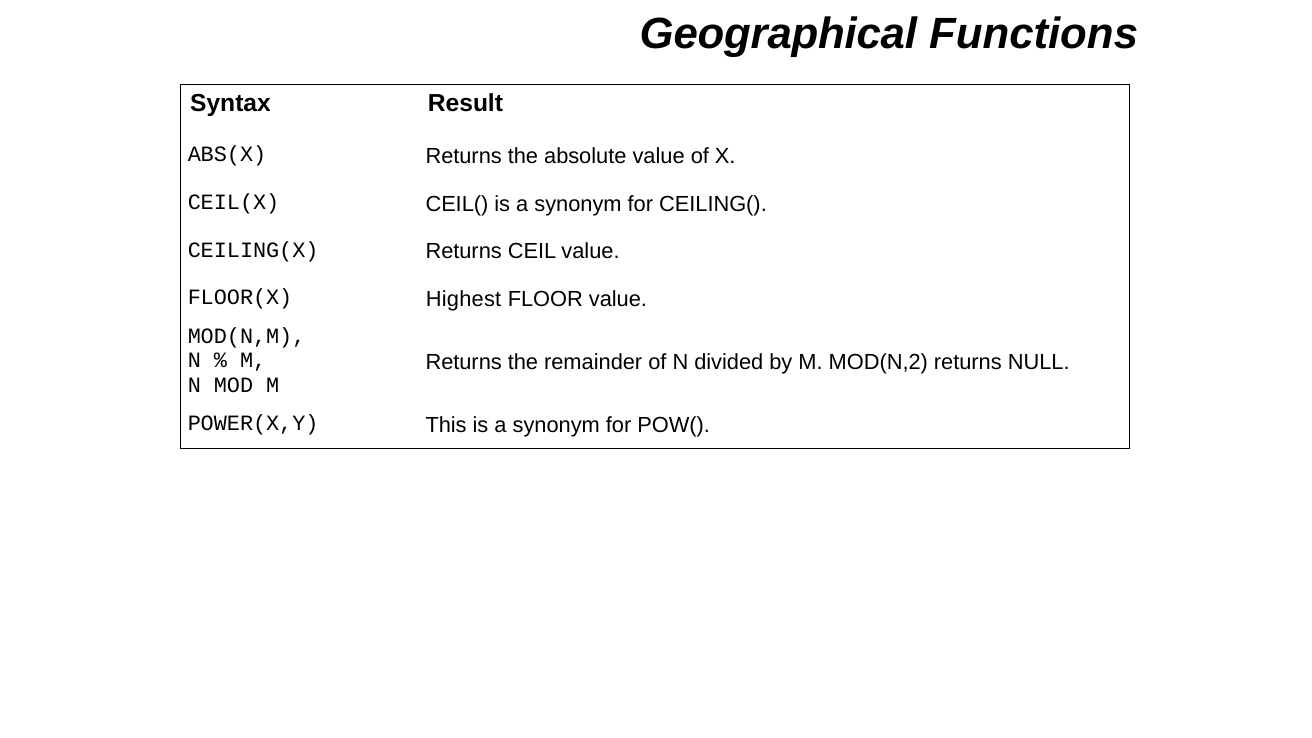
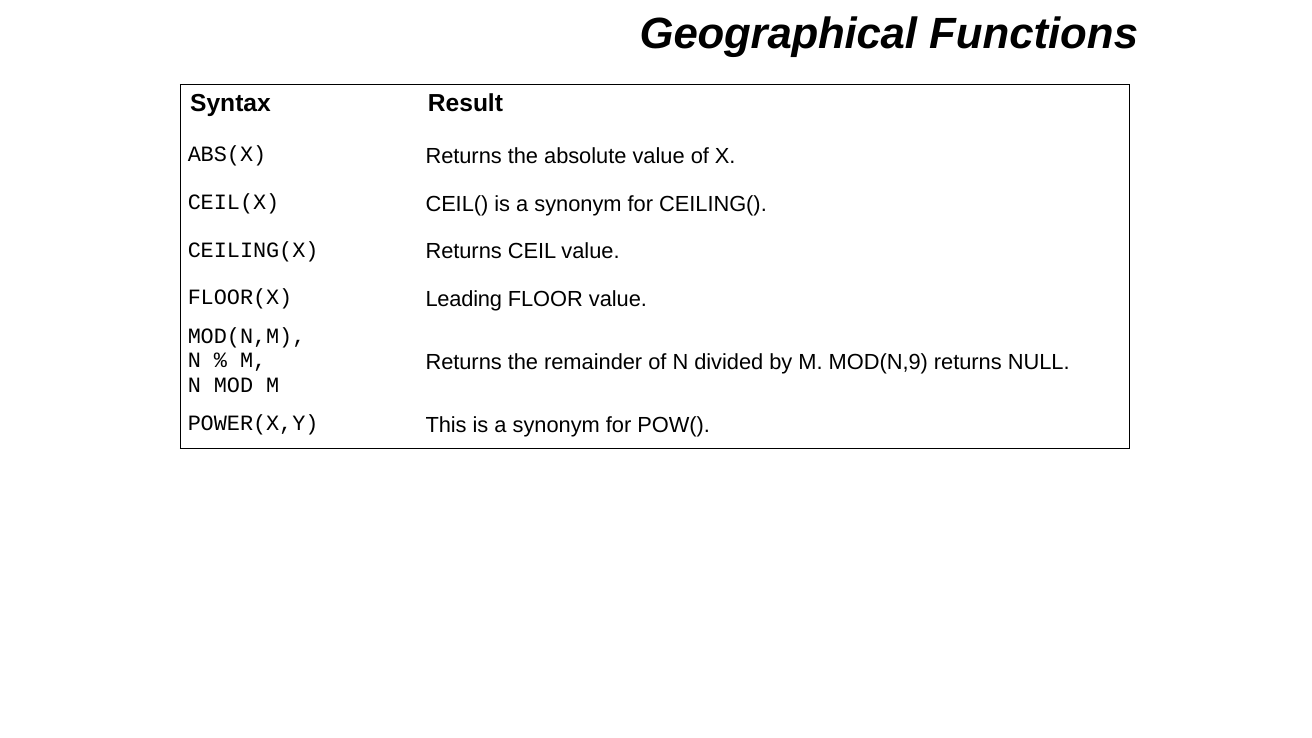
Highest: Highest -> Leading
MOD(N,2: MOD(N,2 -> MOD(N,9
